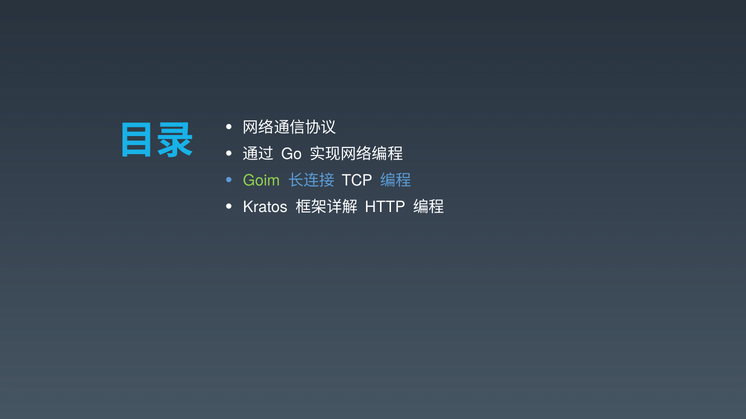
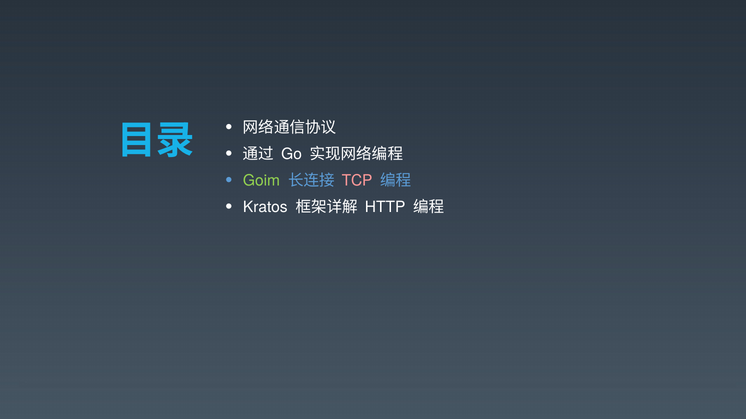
TCP colour: white -> pink
